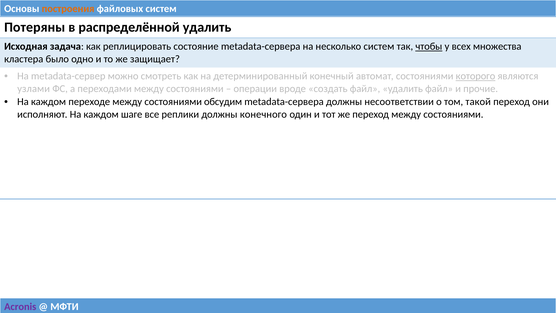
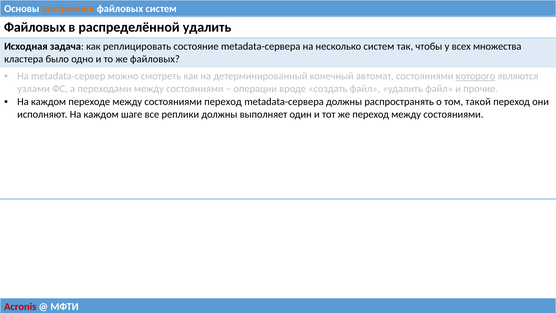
Потеряны at (35, 27): Потеряны -> Файловых
чтобы underline: present -> none
же защищает: защищает -> файловых
состояниями обсудим: обсудим -> переход
несоответствии: несоответствии -> распространять
конечного: конечного -> выполняет
Acronis colour: purple -> red
